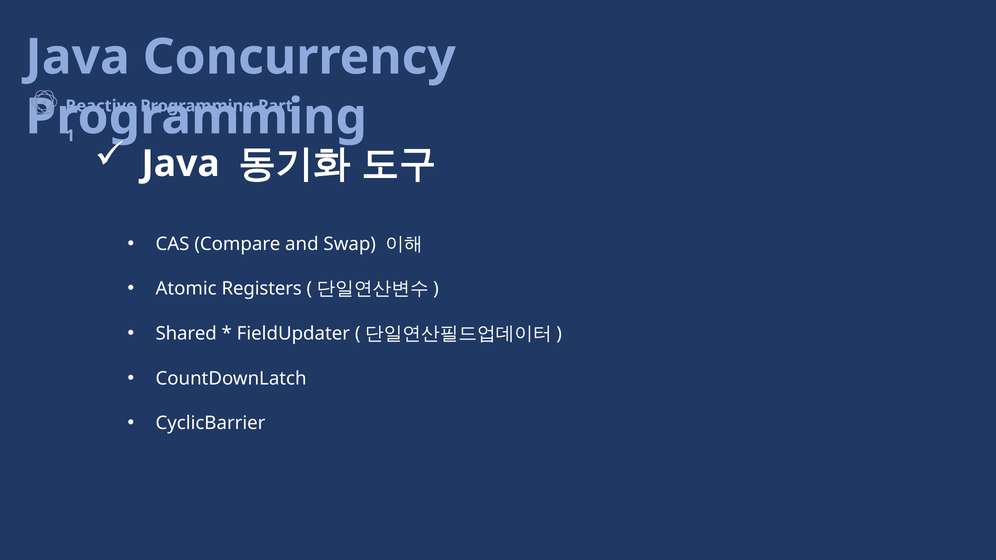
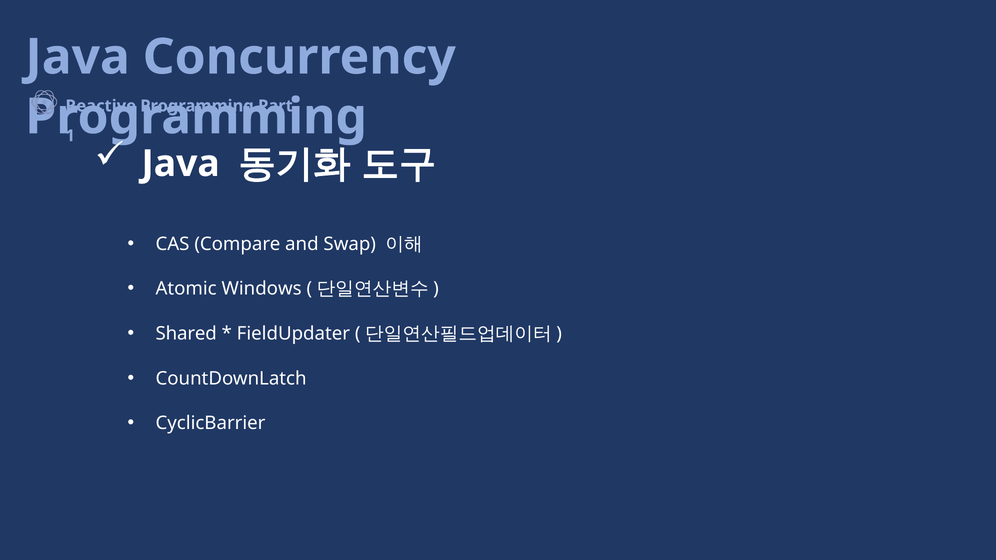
Registers: Registers -> Windows
